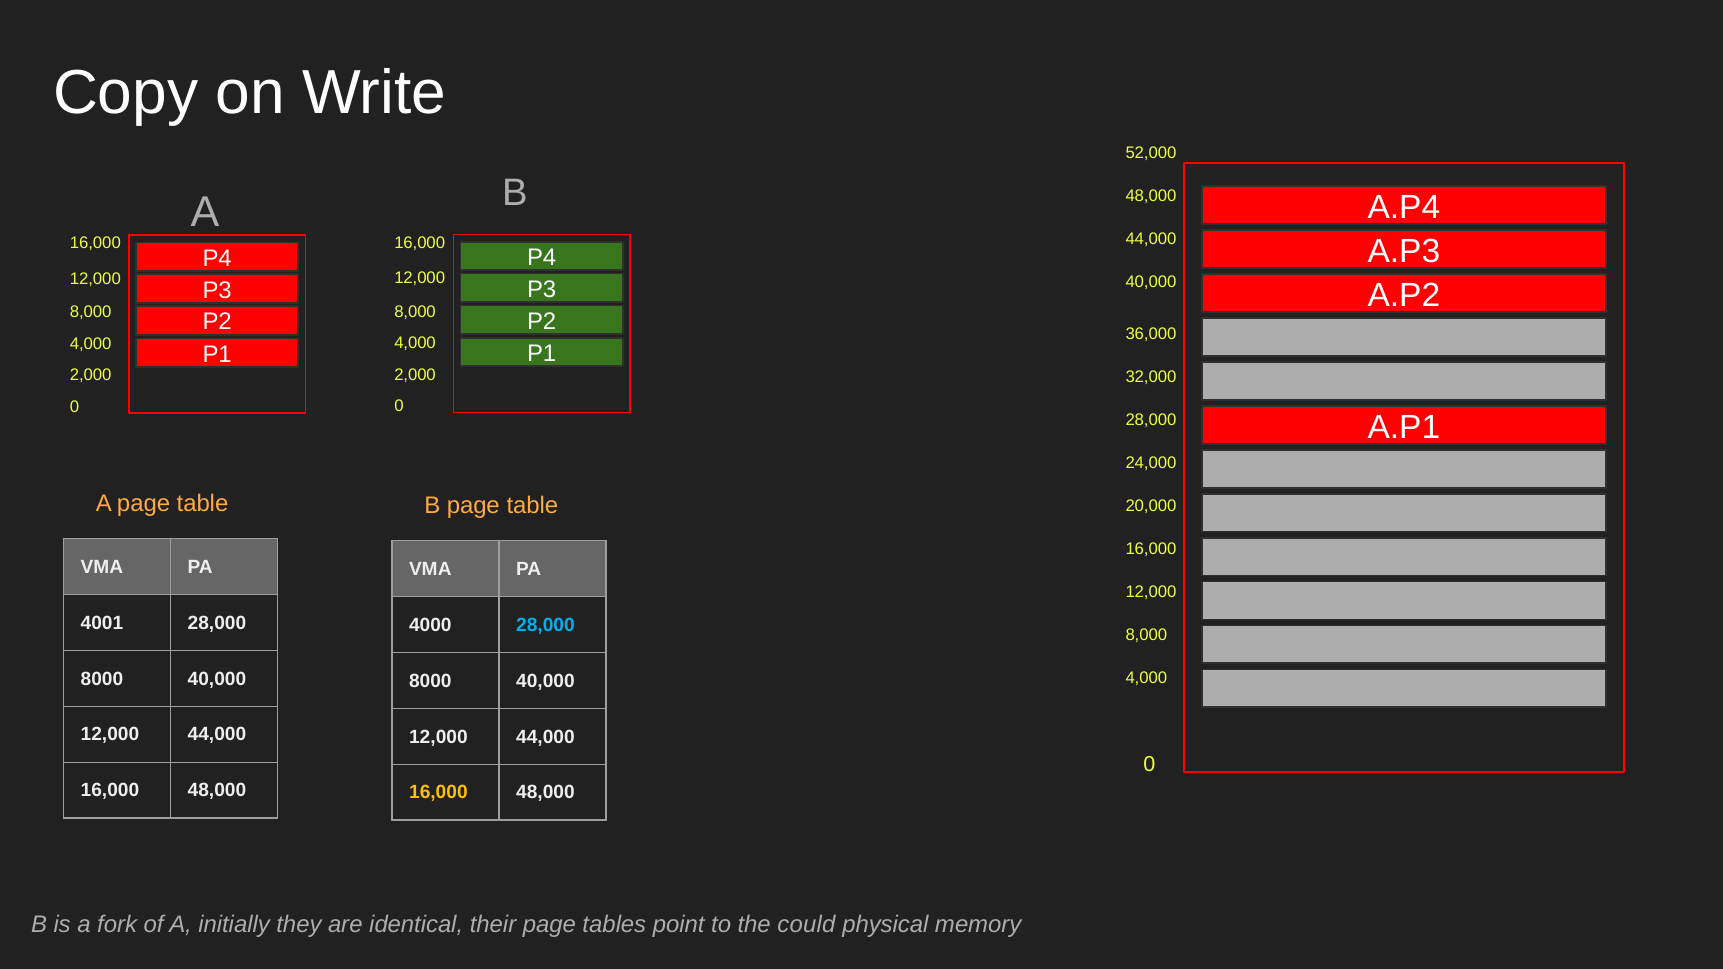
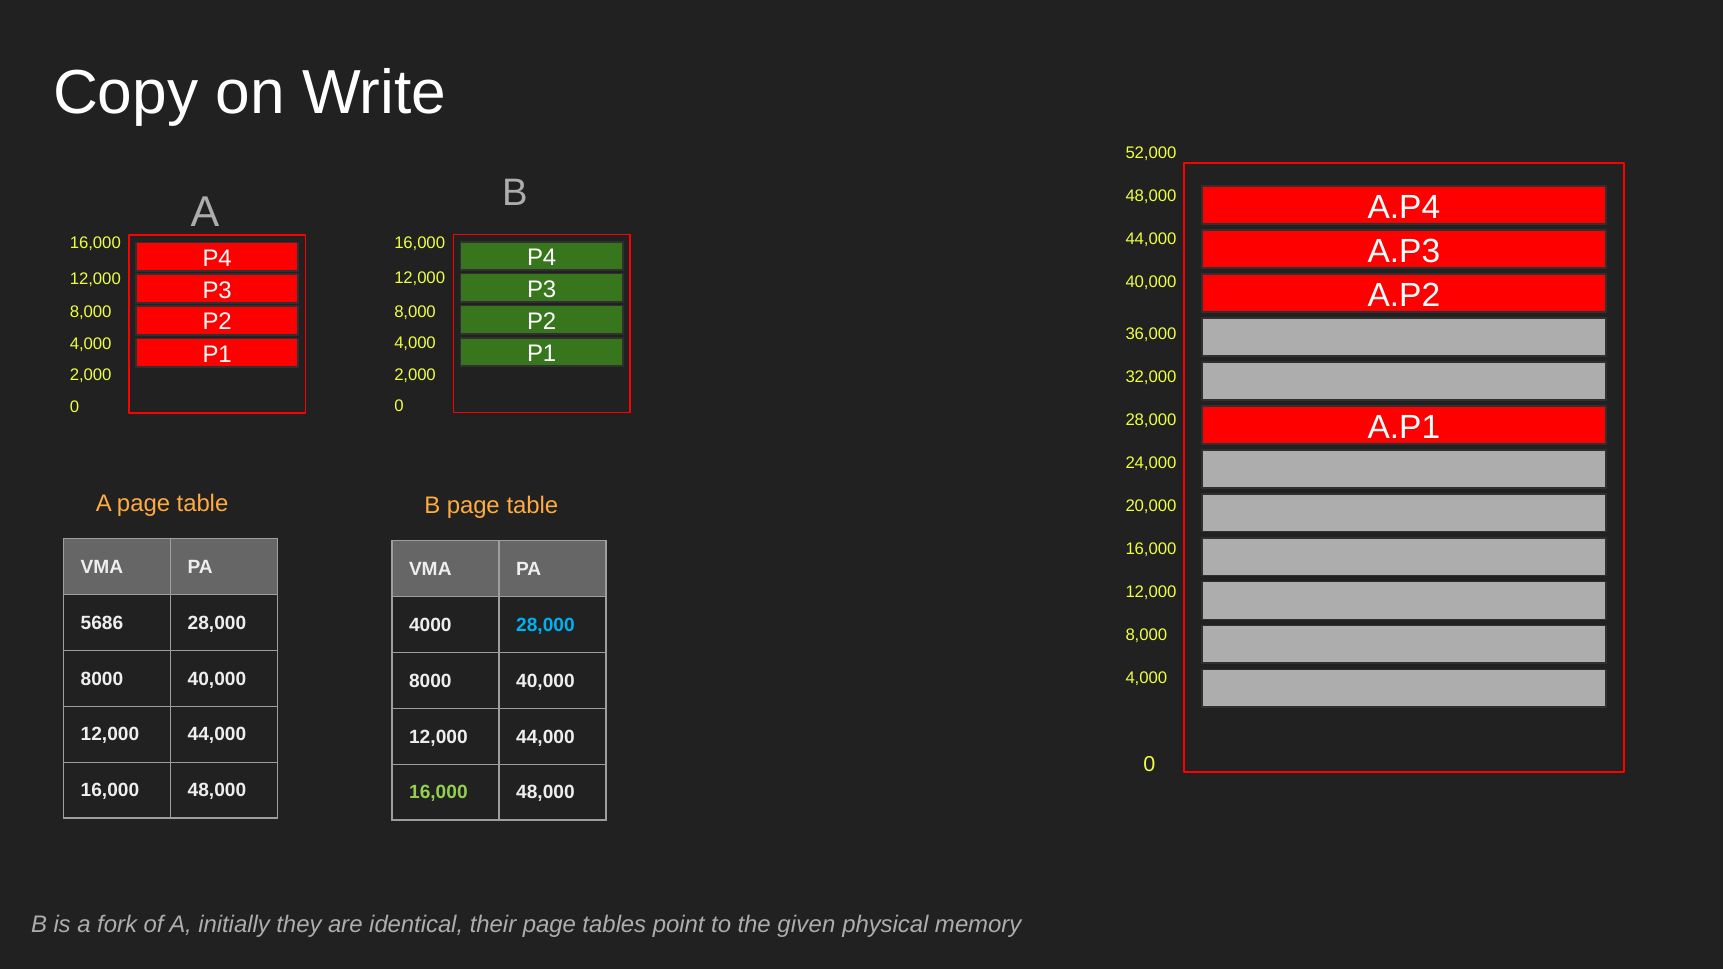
4001: 4001 -> 5686
16,000 at (438, 793) colour: yellow -> light green
could: could -> given
